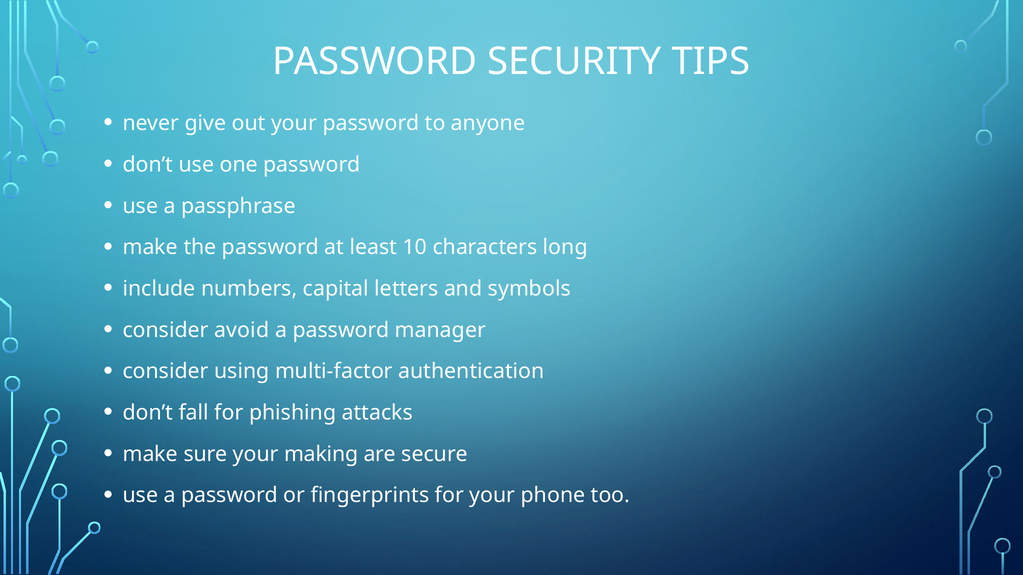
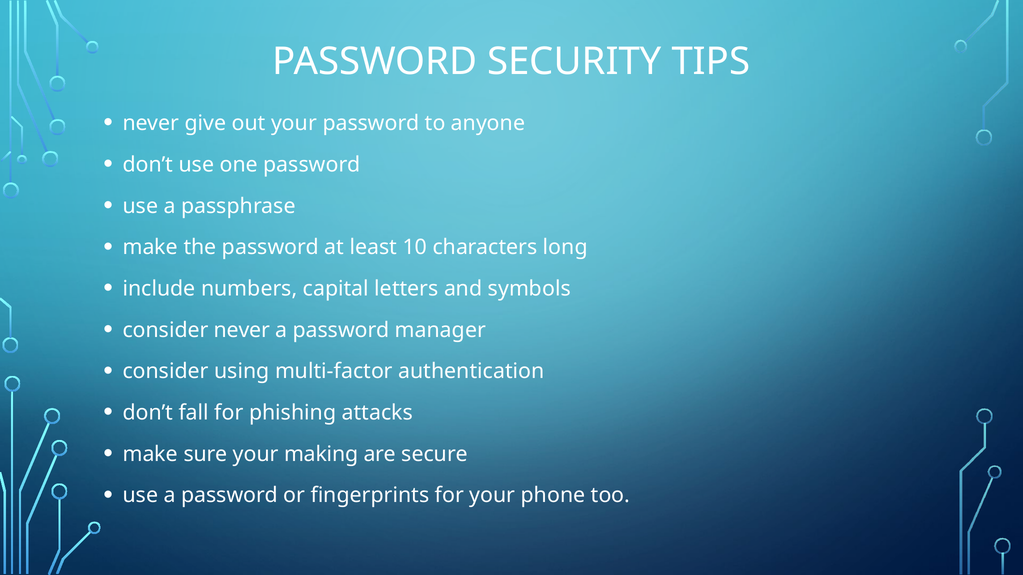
consider avoid: avoid -> never
